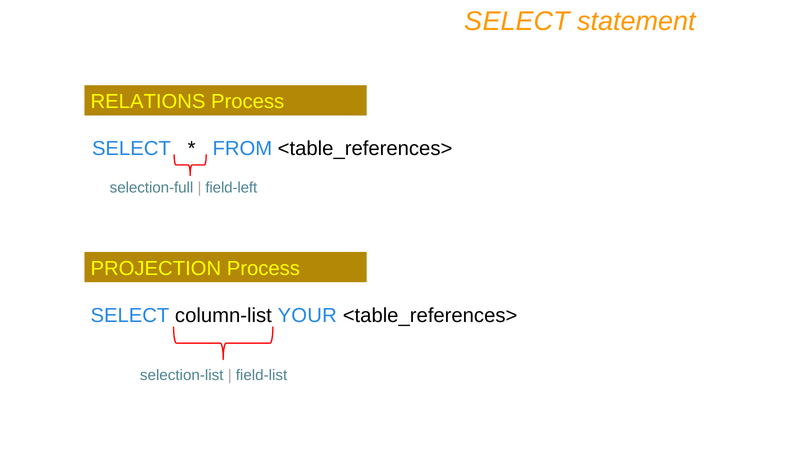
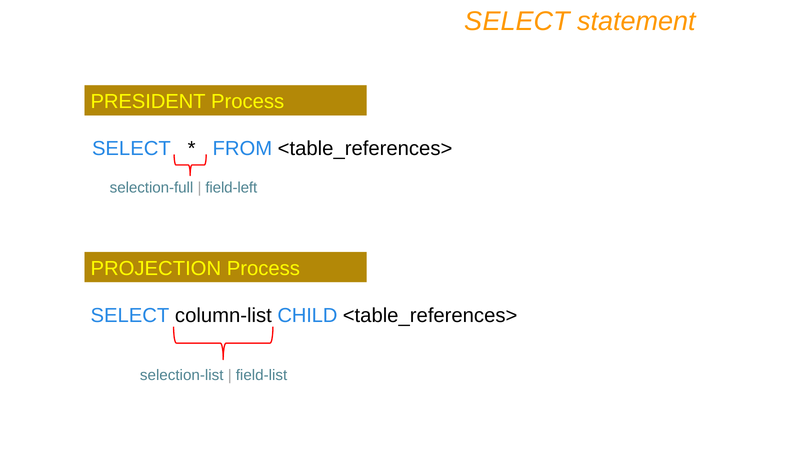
RELATIONS: RELATIONS -> PRESIDENT
YOUR: YOUR -> CHILD
